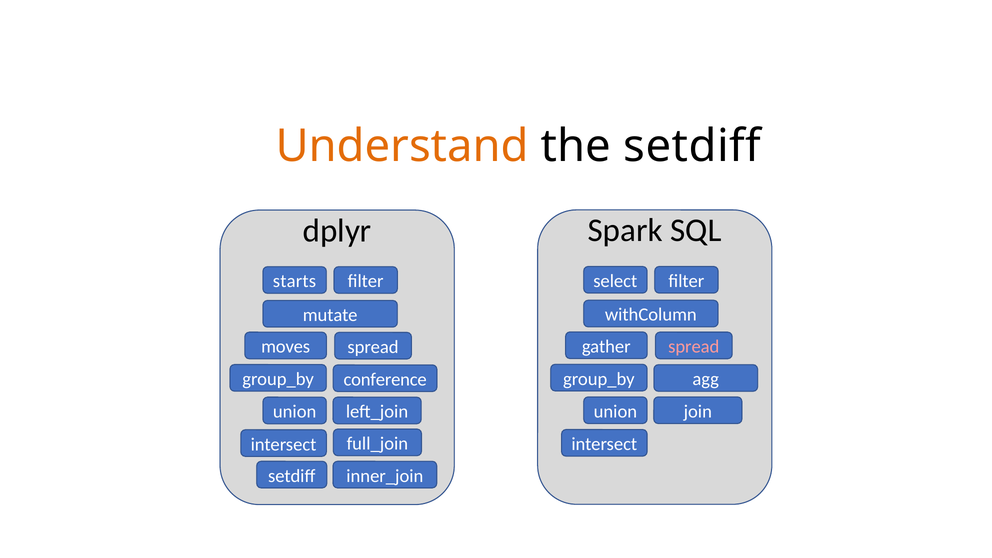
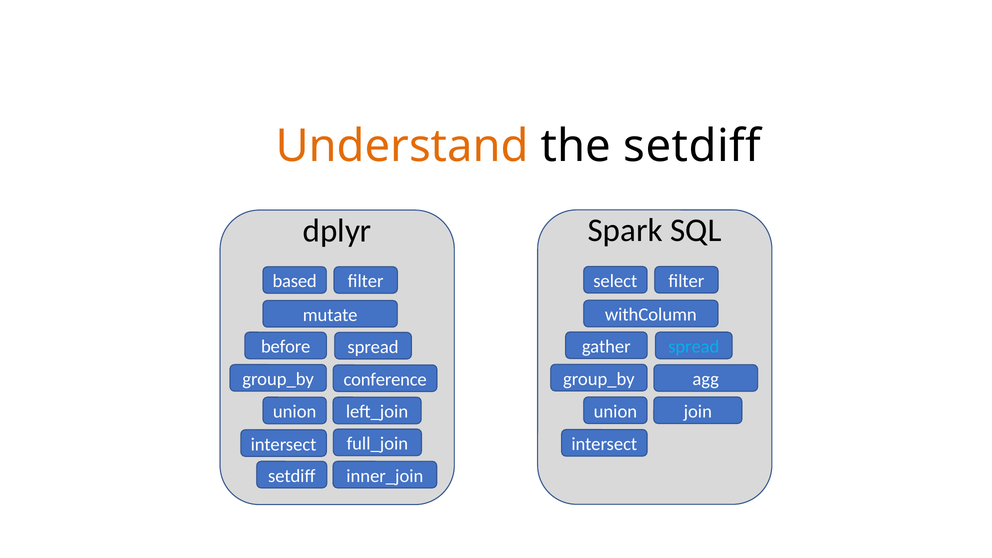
starts: starts -> based
spread at (694, 347) colour: pink -> light blue
moves: moves -> before
